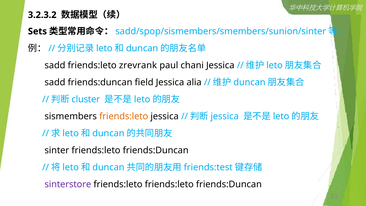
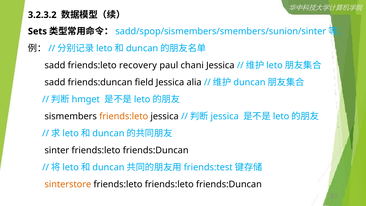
zrevrank: zrevrank -> recovery
cluster: cluster -> hmget
sinterstore colour: purple -> orange
